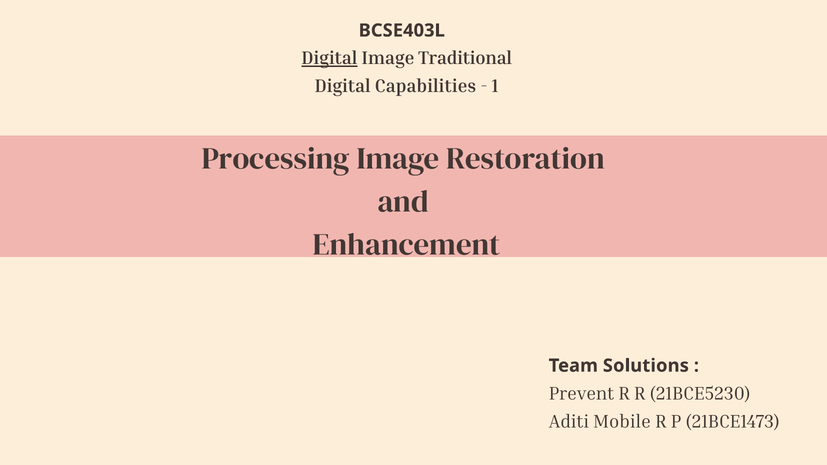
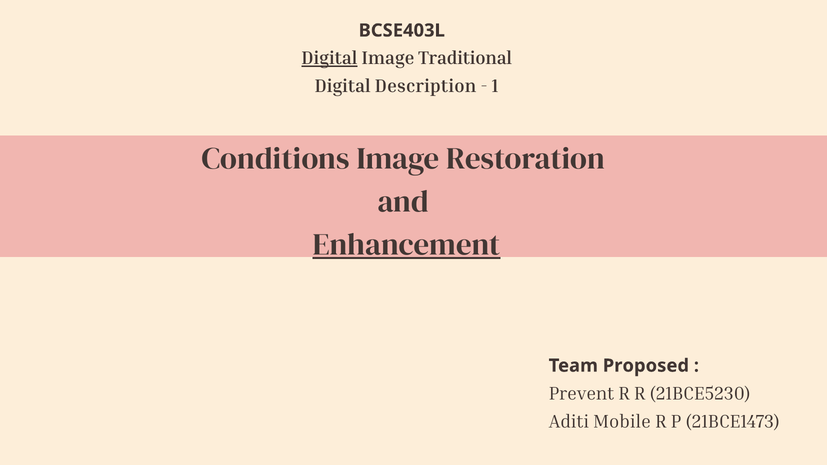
Capabilities: Capabilities -> Description
Processing: Processing -> Conditions
Enhancement underline: none -> present
Solutions: Solutions -> Proposed
